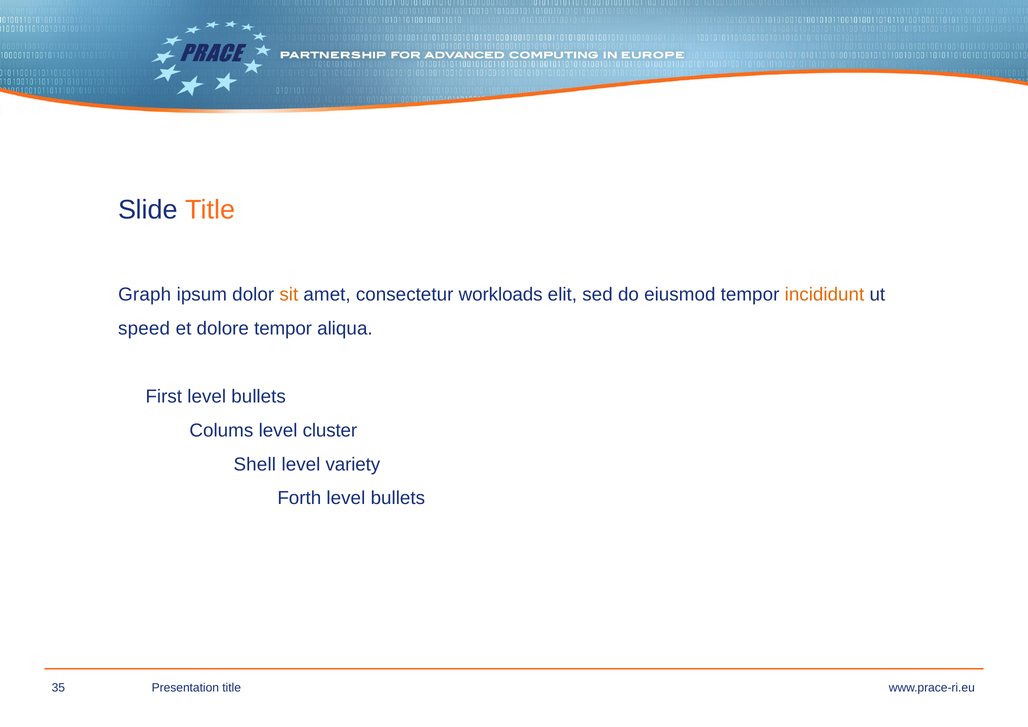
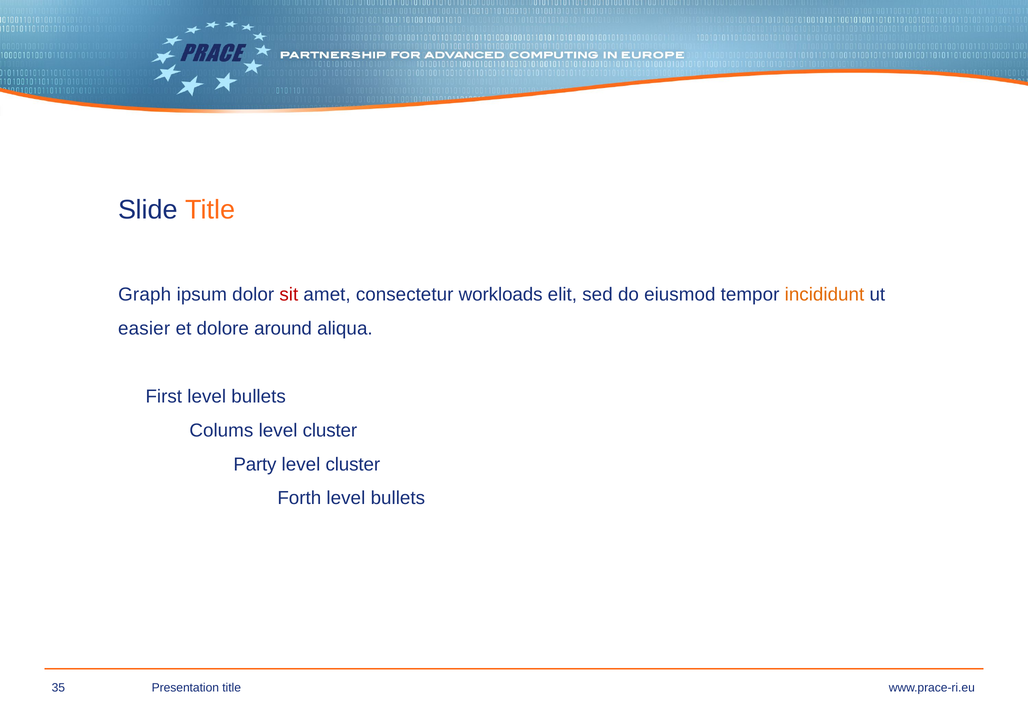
sit colour: orange -> red
speed: speed -> easier
dolore tempor: tempor -> around
Shell: Shell -> Party
variety at (353, 464): variety -> cluster
